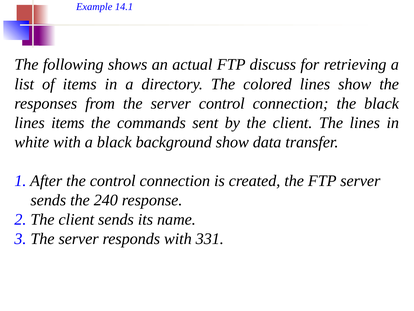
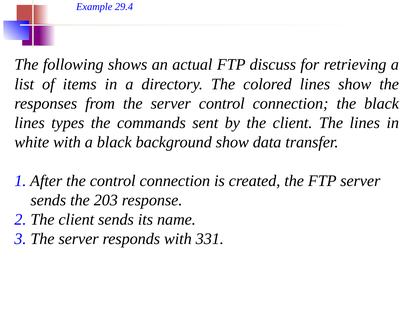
14.1: 14.1 -> 29.4
lines items: items -> types
240: 240 -> 203
